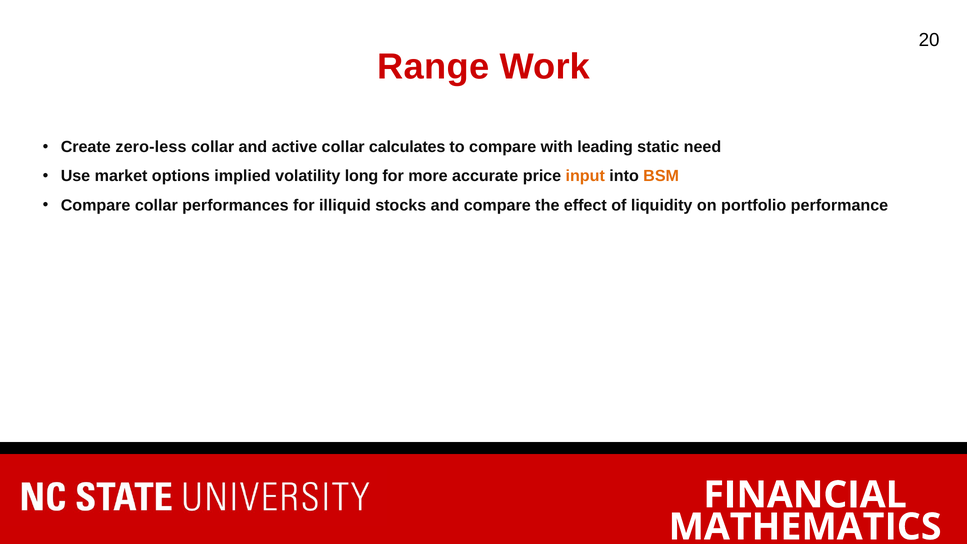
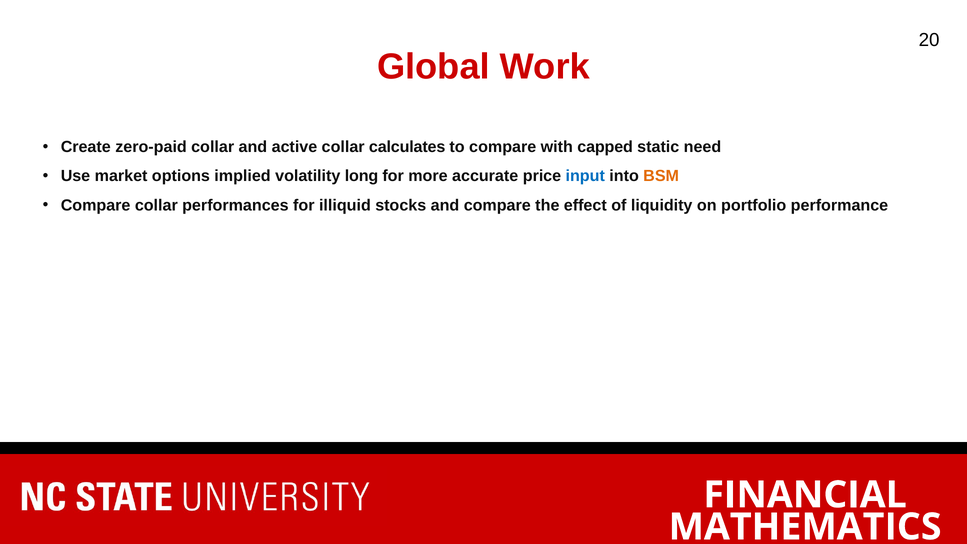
Range: Range -> Global
zero-less: zero-less -> zero-paid
leading: leading -> capped
input colour: orange -> blue
